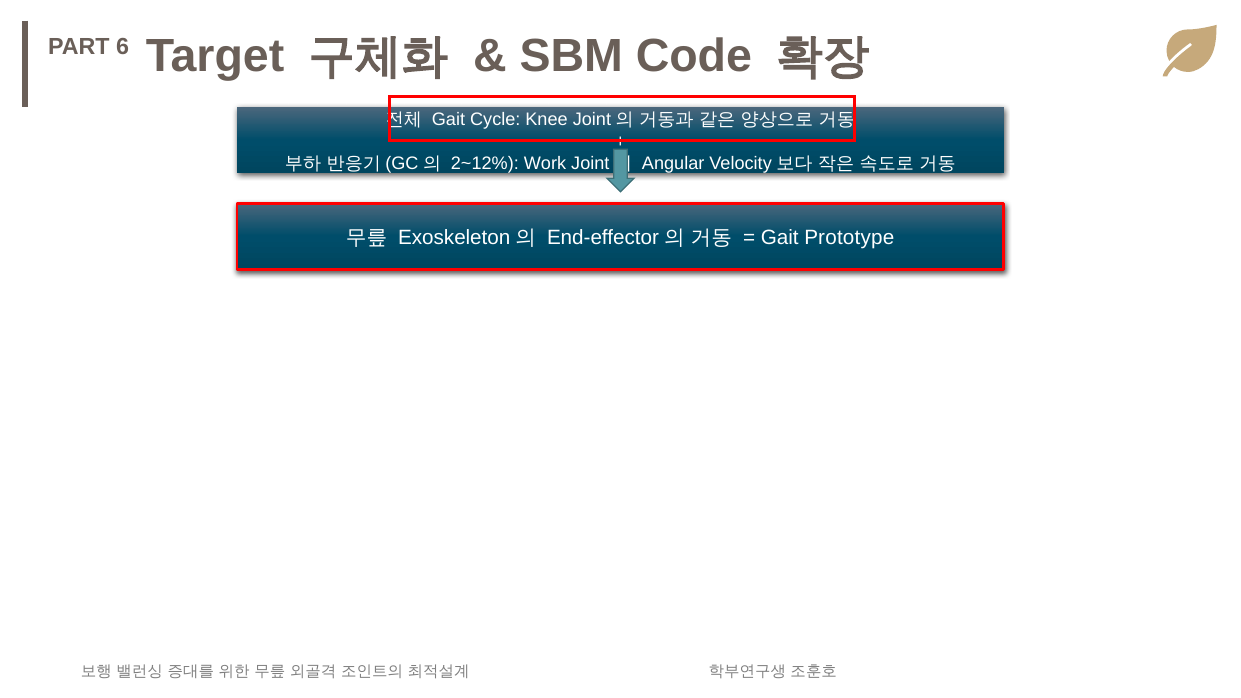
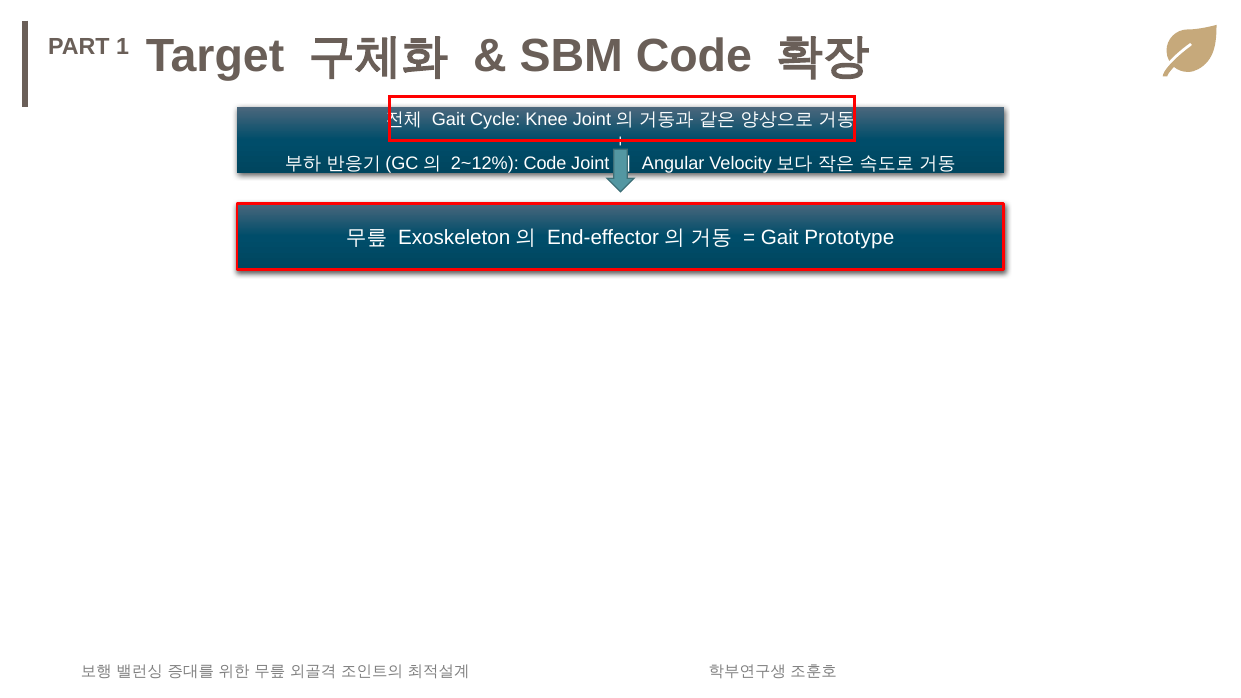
6: 6 -> 1
2~12% Work: Work -> Code
